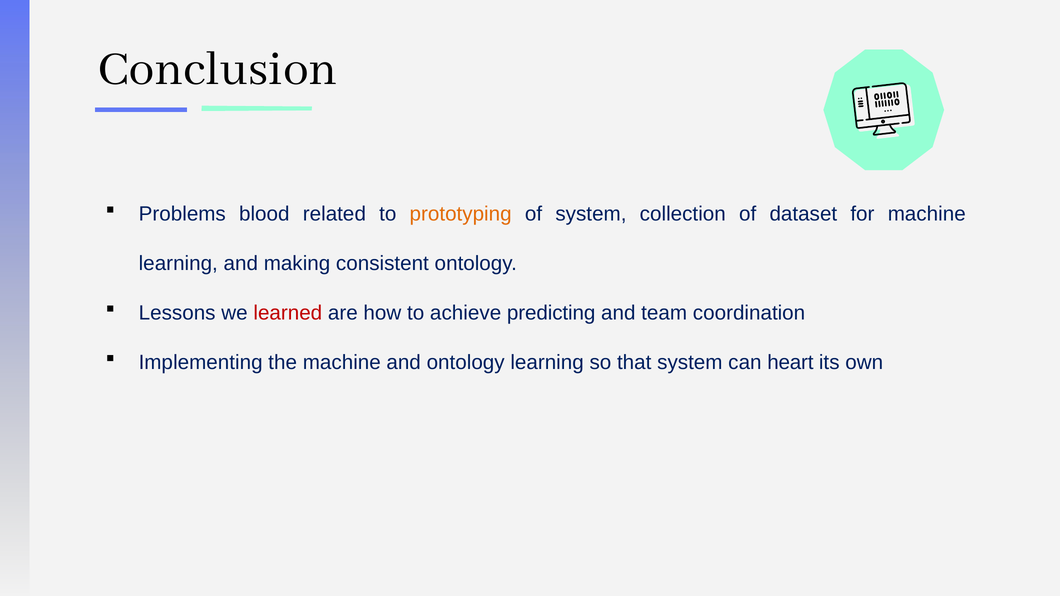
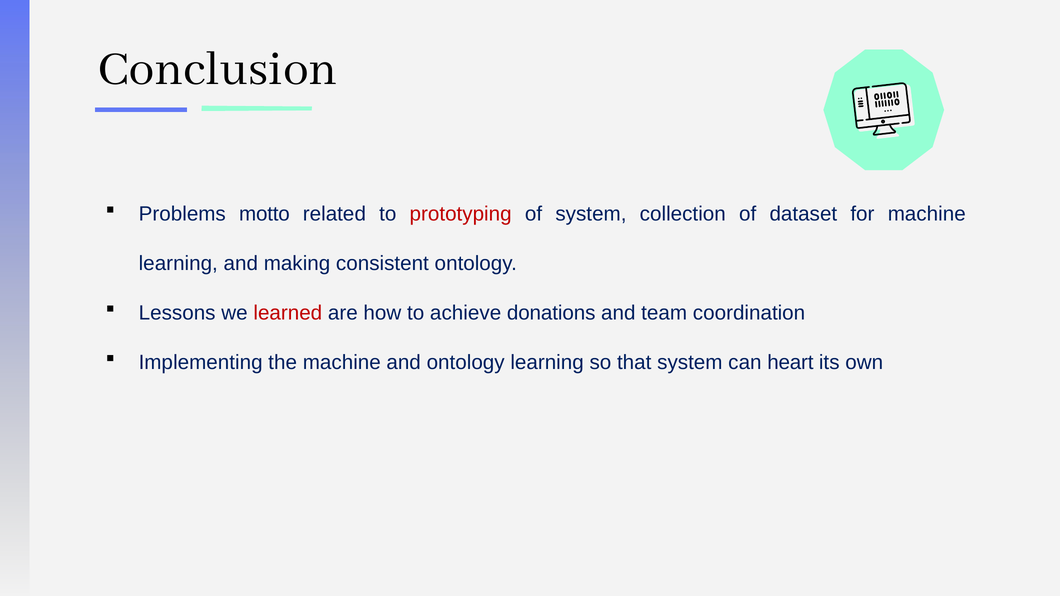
blood: blood -> motto
prototyping colour: orange -> red
predicting: predicting -> donations
